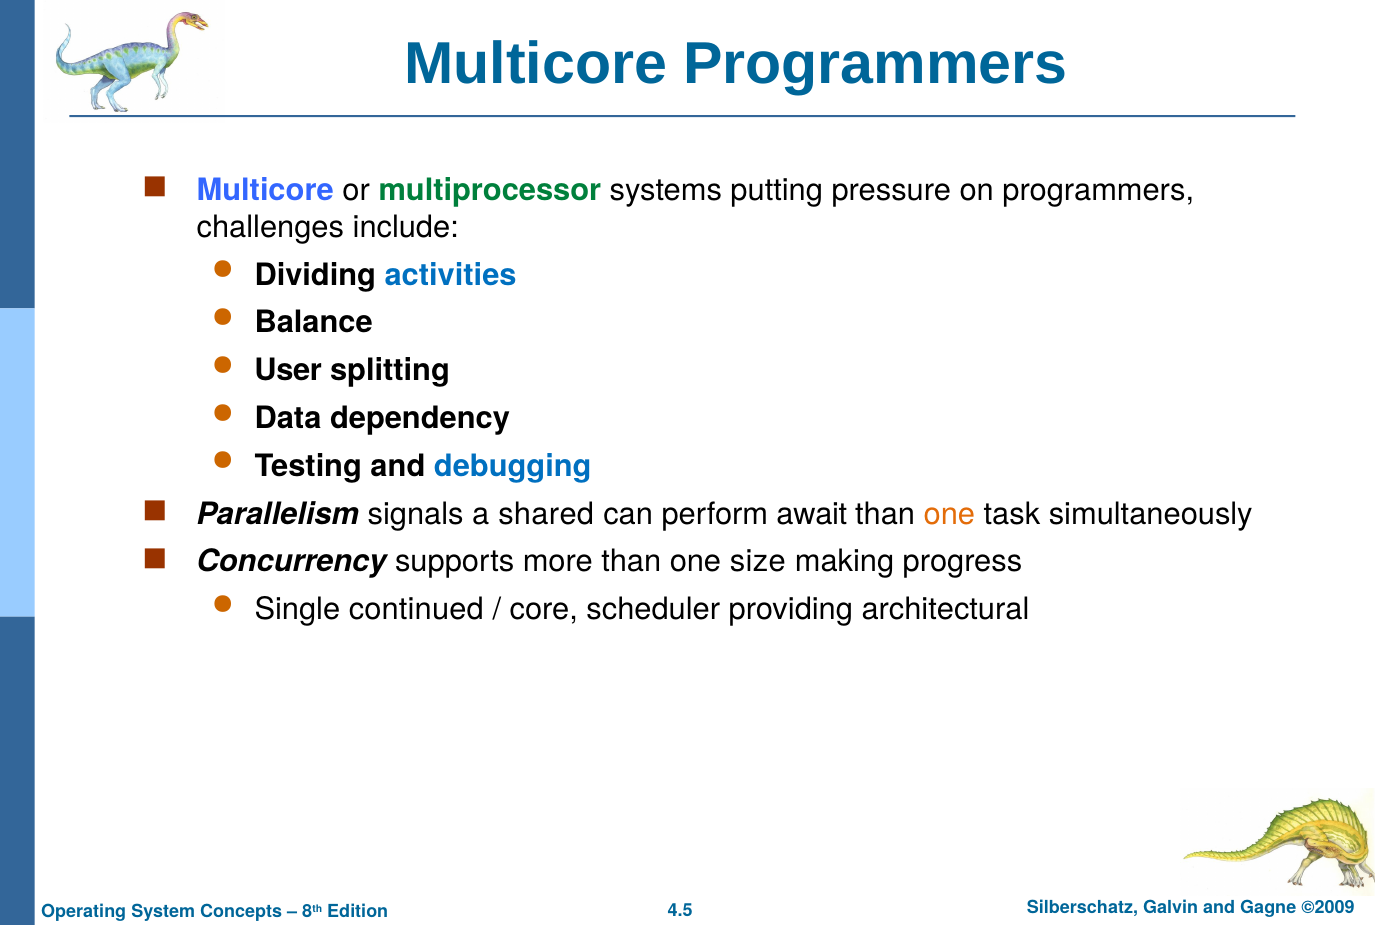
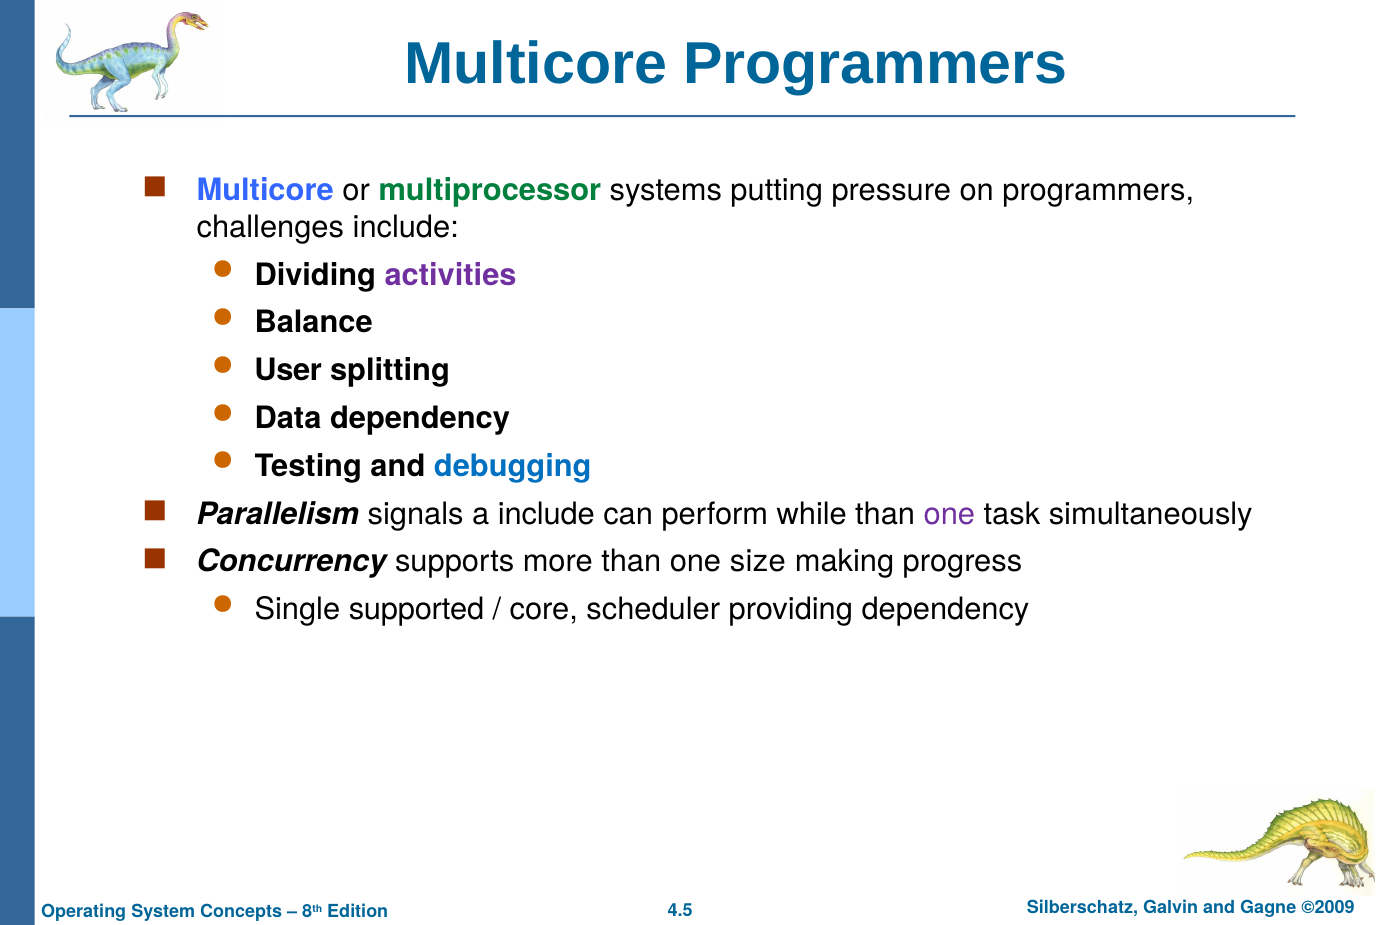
activities colour: blue -> purple
a shared: shared -> include
await: await -> while
one at (949, 514) colour: orange -> purple
continued: continued -> supported
providing architectural: architectural -> dependency
